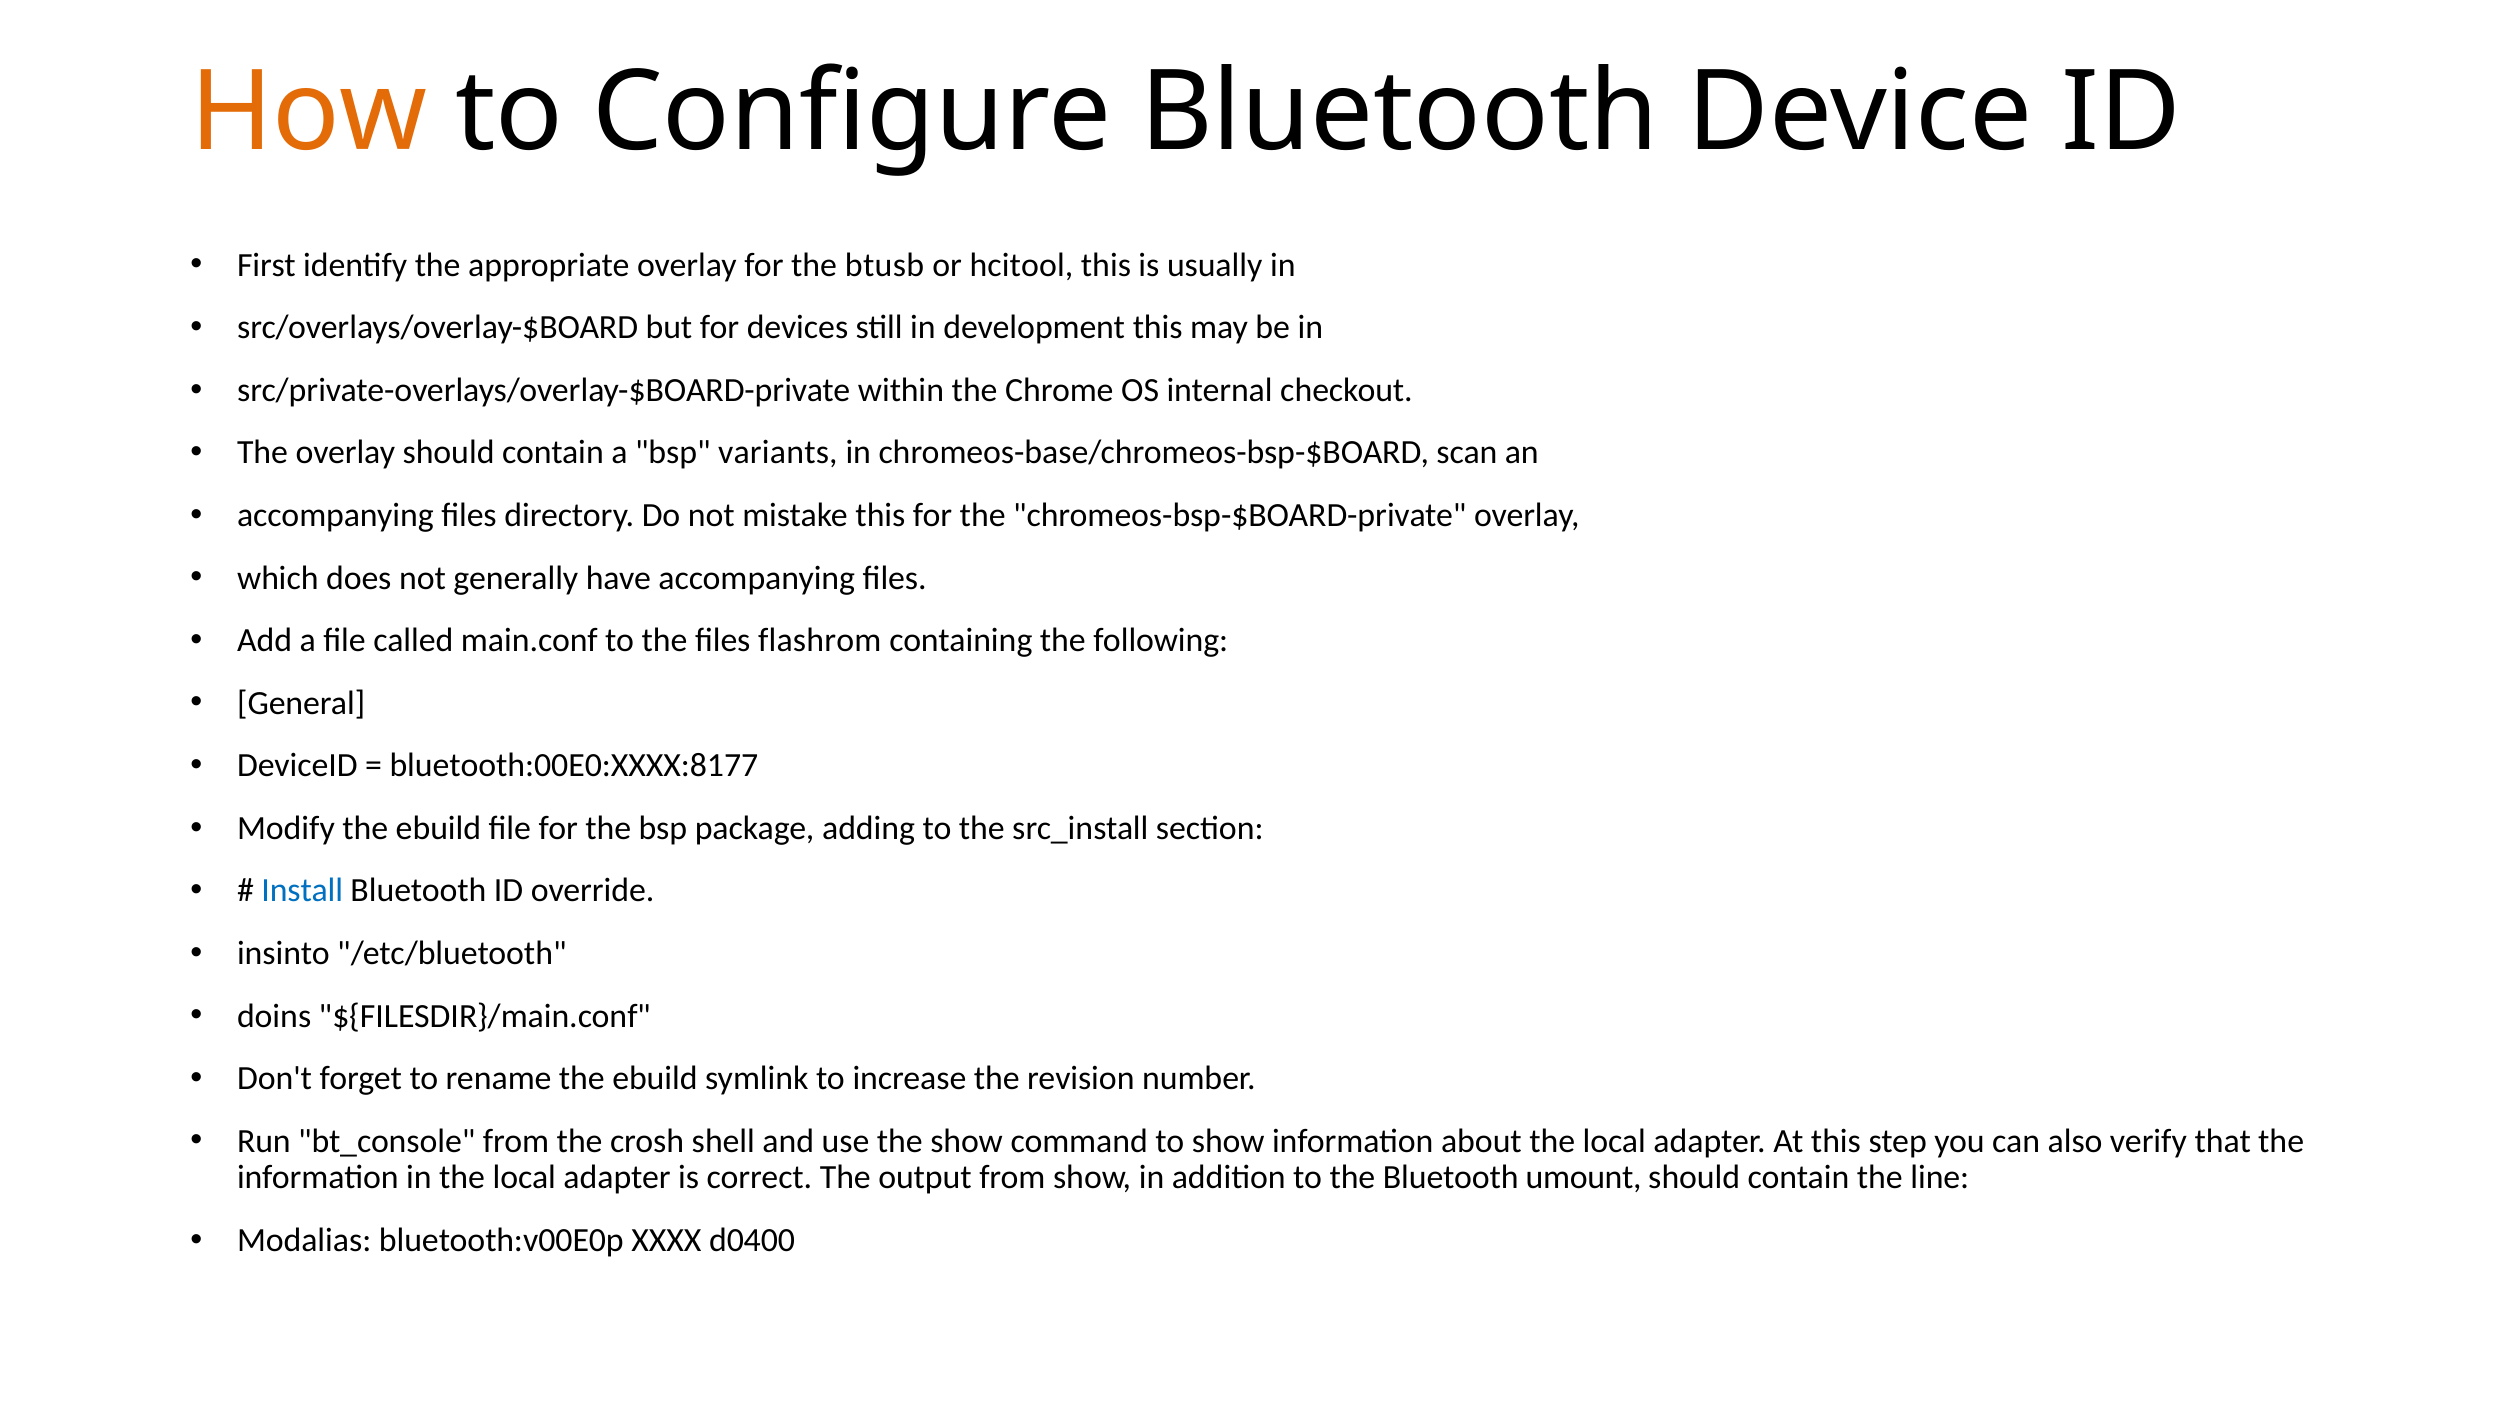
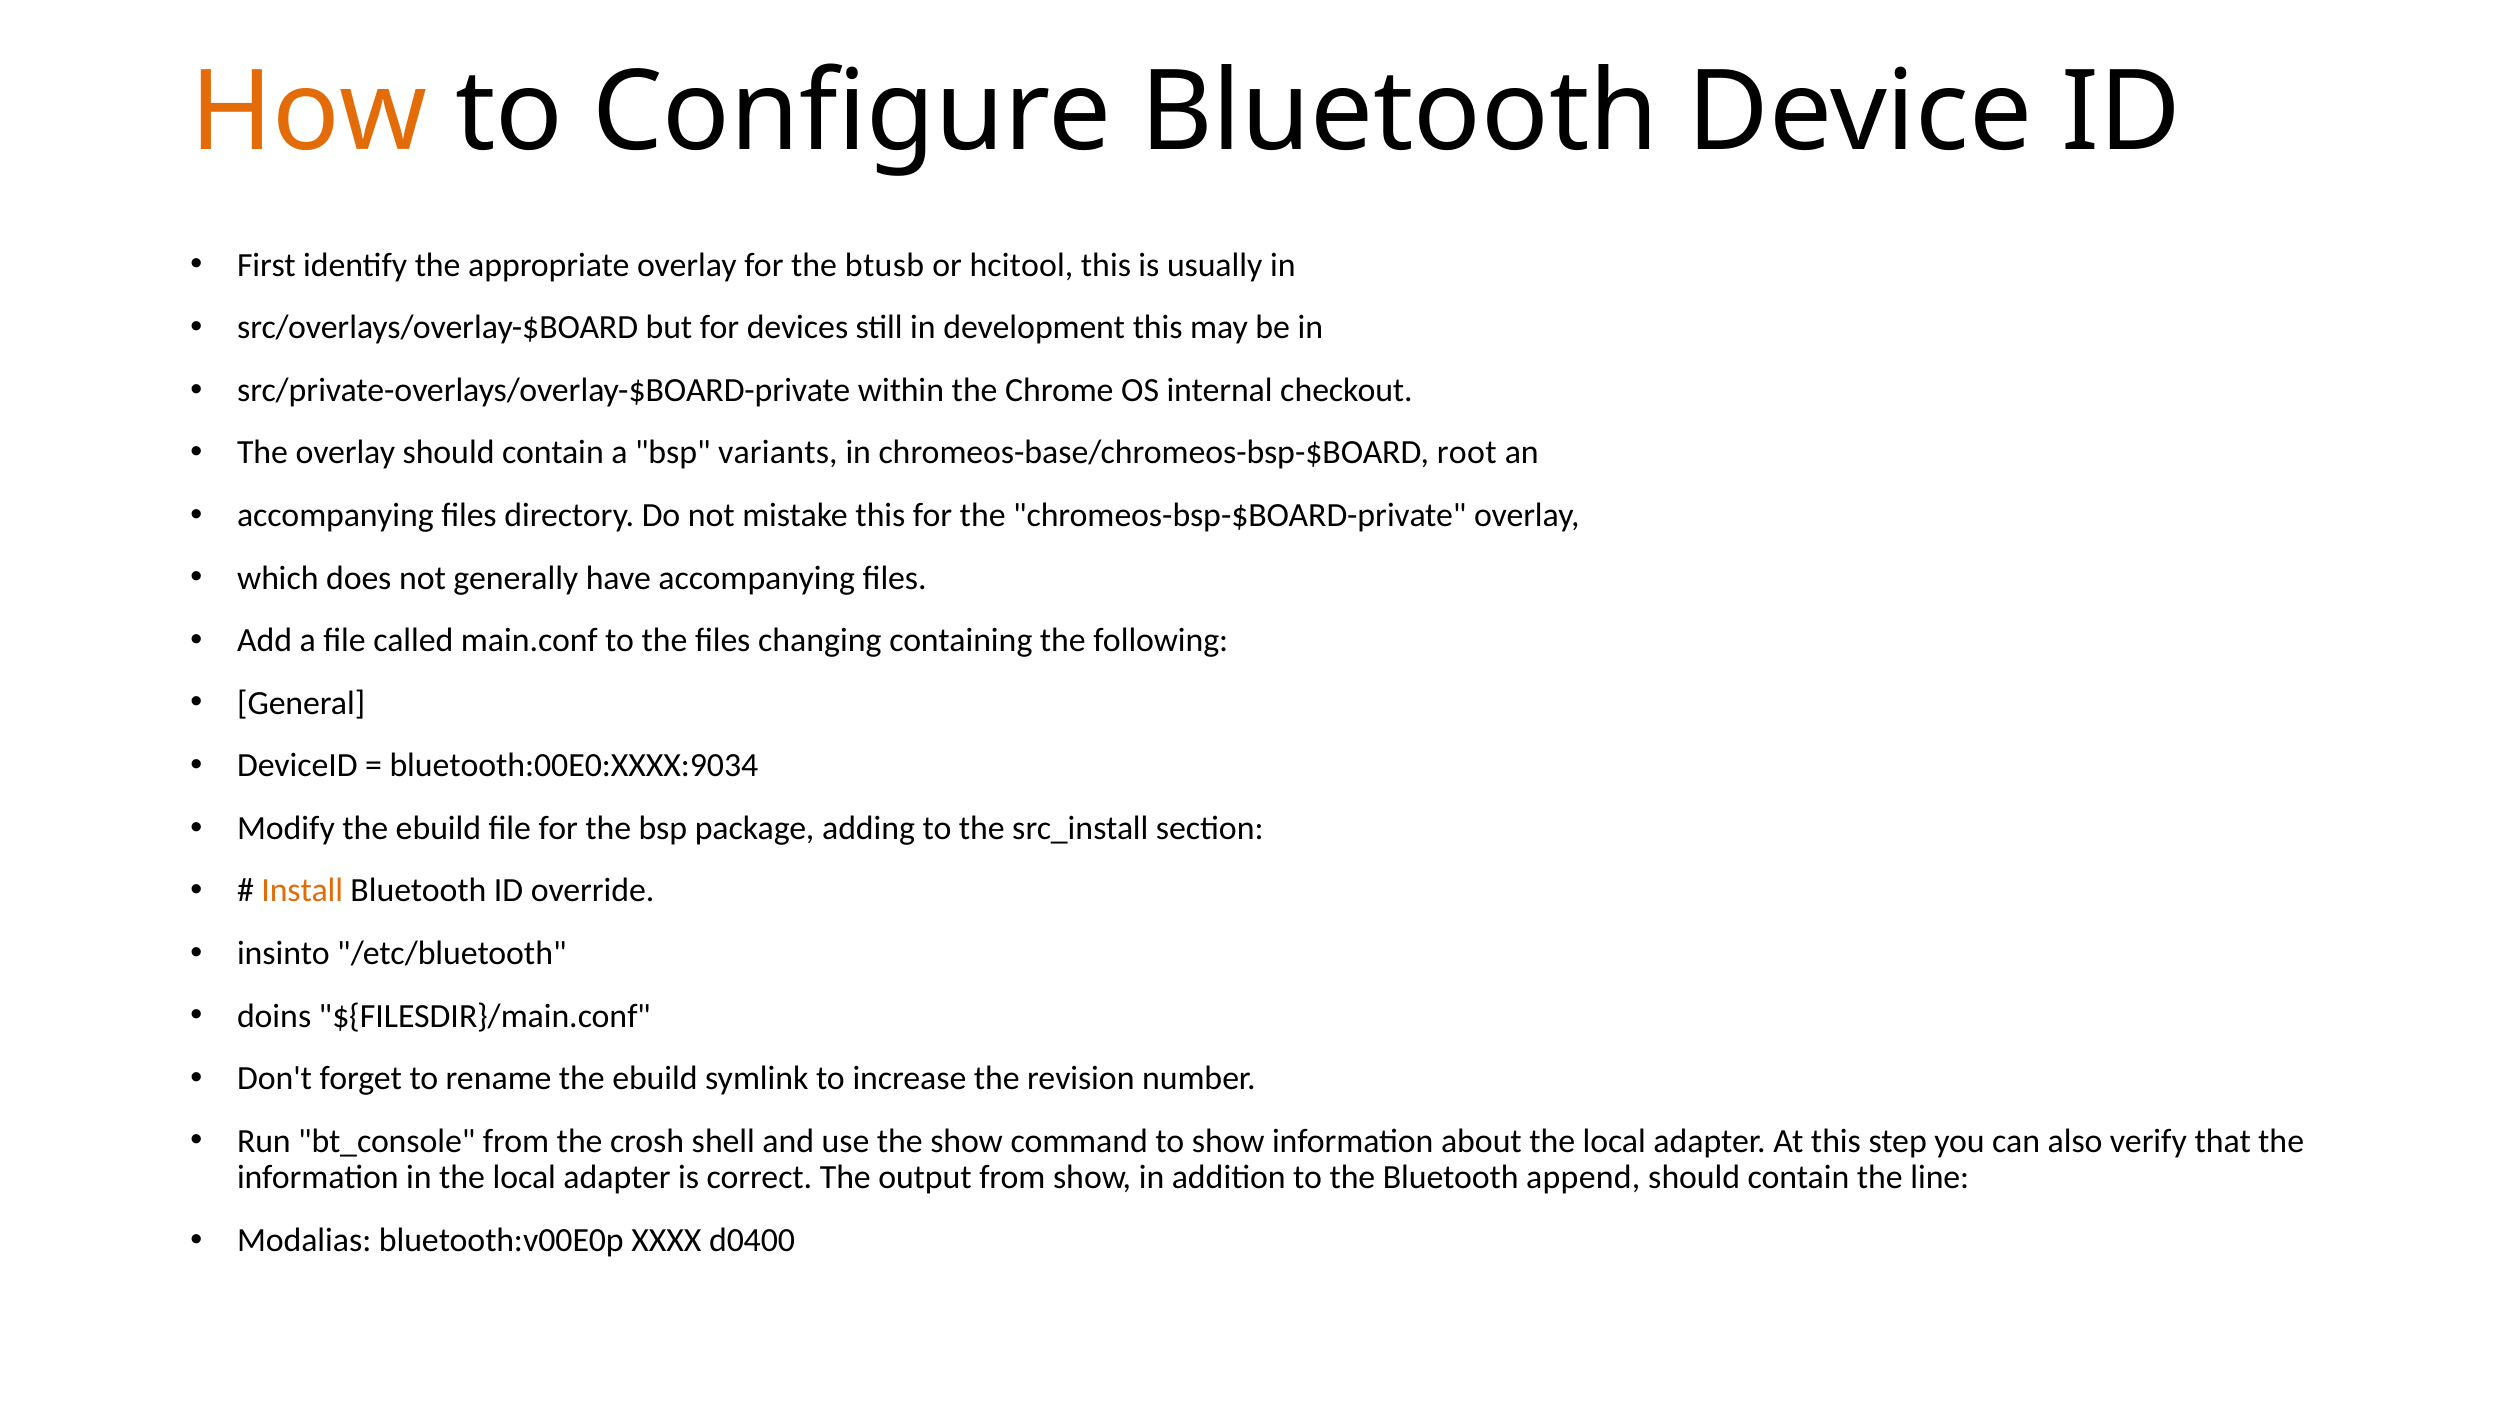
scan: scan -> root
flashrom: flashrom -> changing
bluetooth:00E0:XXXX:8177: bluetooth:00E0:XXXX:8177 -> bluetooth:00E0:XXXX:9034
Install colour: blue -> orange
umount: umount -> append
